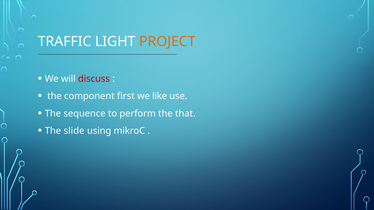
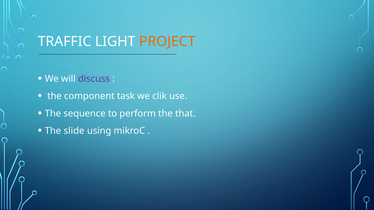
discuss colour: red -> purple
first: first -> task
like: like -> clik
